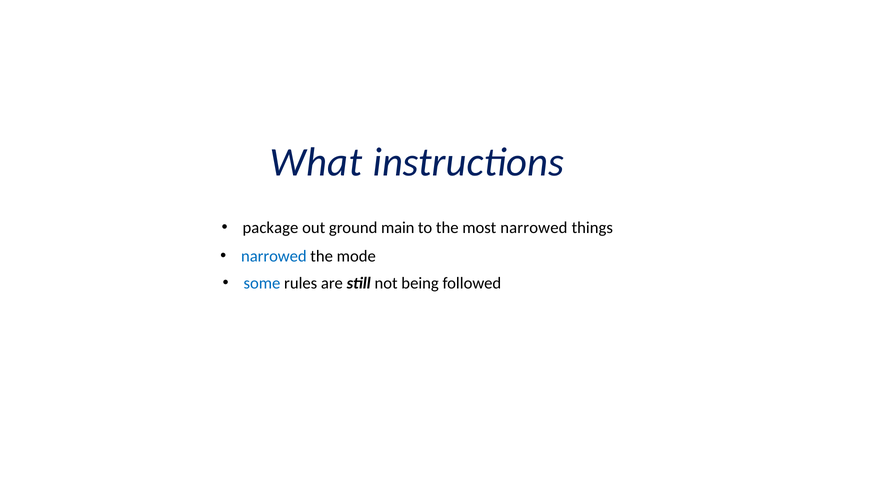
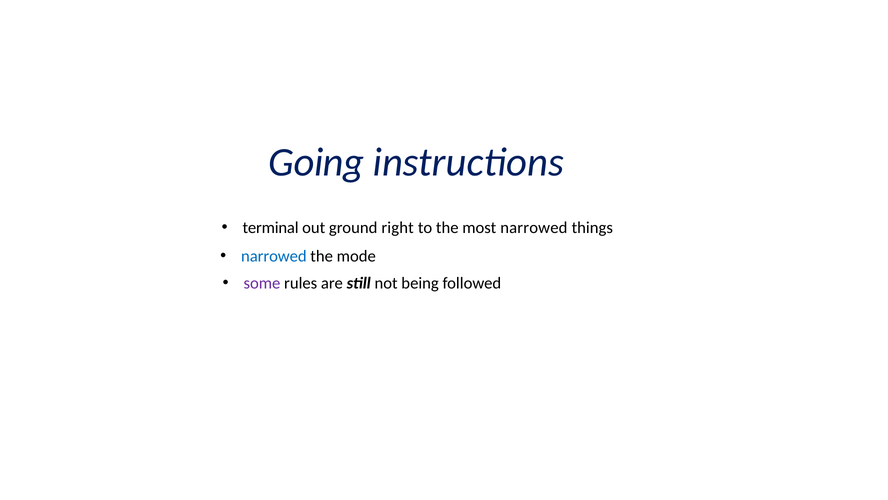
What: What -> Going
package: package -> terminal
main: main -> right
some colour: blue -> purple
